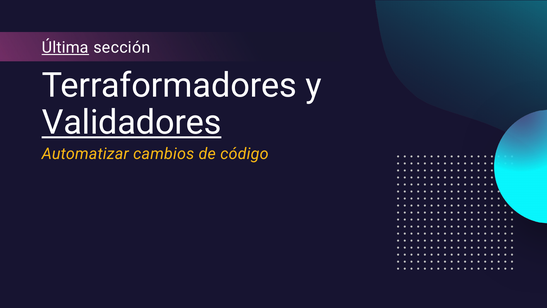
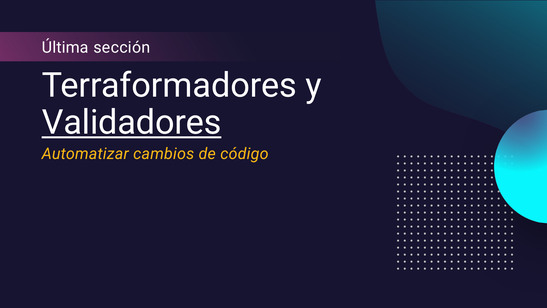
Última underline: present -> none
